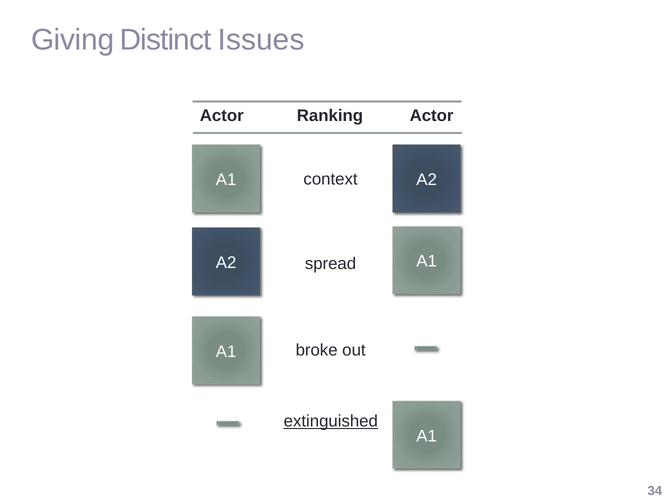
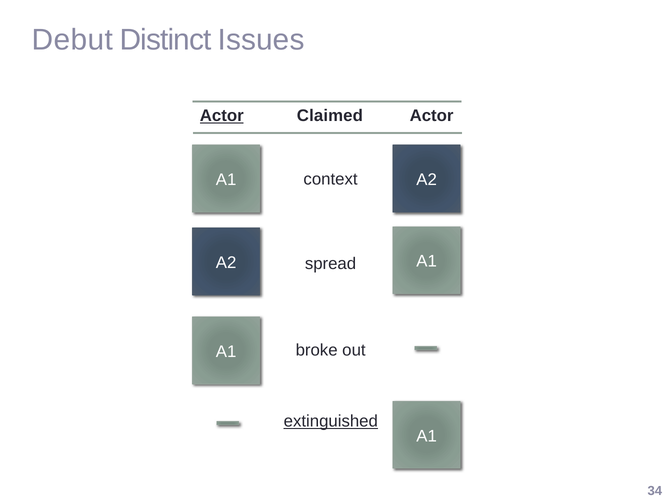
Giving: Giving -> Debut
Actor at (222, 116) underline: none -> present
Ranking: Ranking -> Claimed
